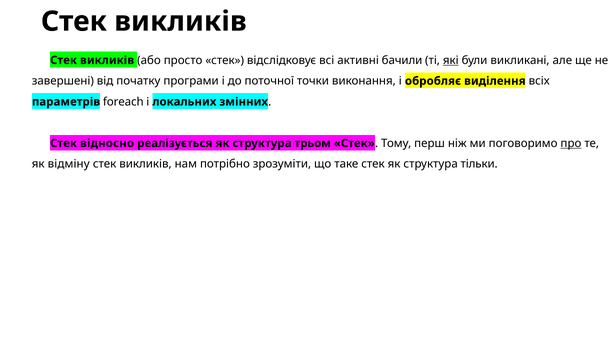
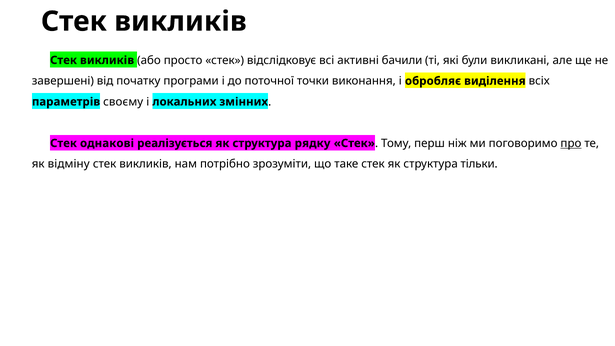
які underline: present -> none
foreach: foreach -> своєму
відносно: відносно -> однакові
трьом: трьом -> рядку
